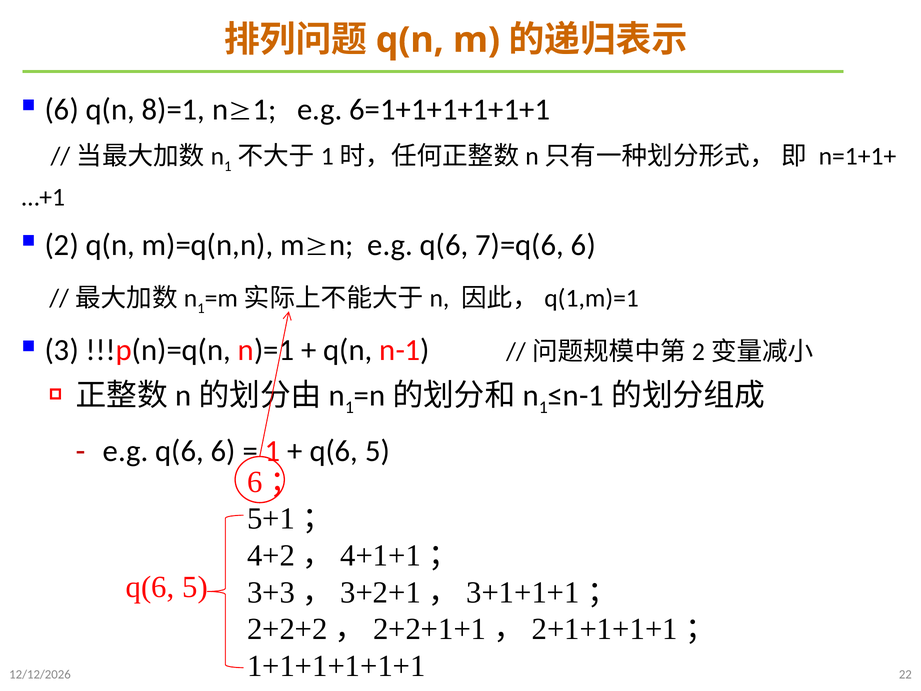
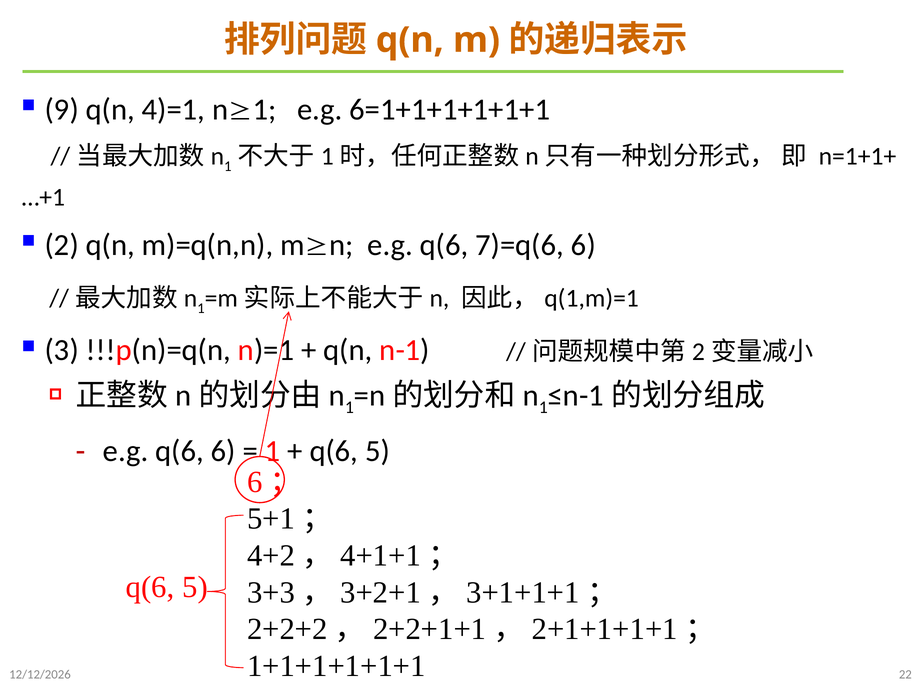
6 at (62, 110): 6 -> 9
8)=1: 8)=1 -> 4)=1
